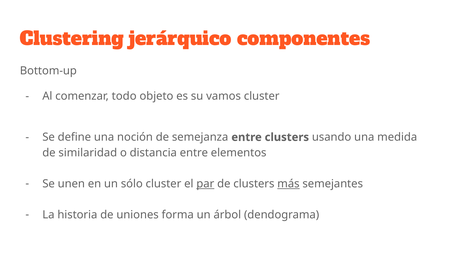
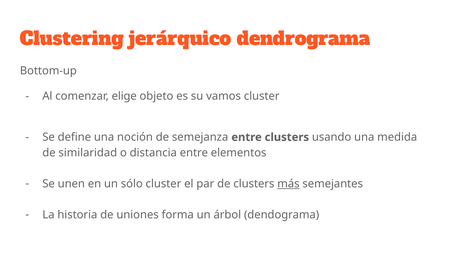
componentes: componentes -> dendrograma
todo: todo -> elige
par underline: present -> none
